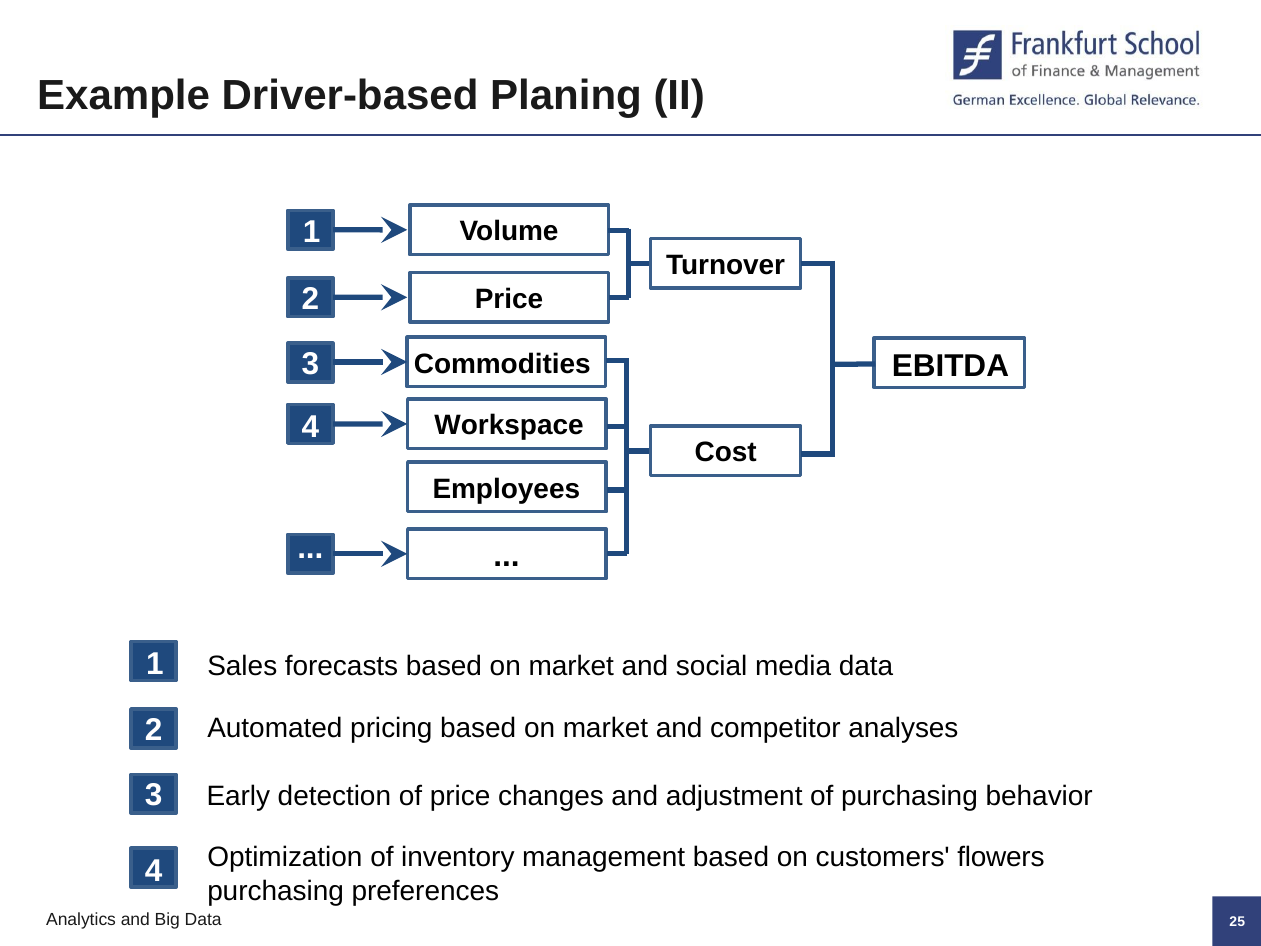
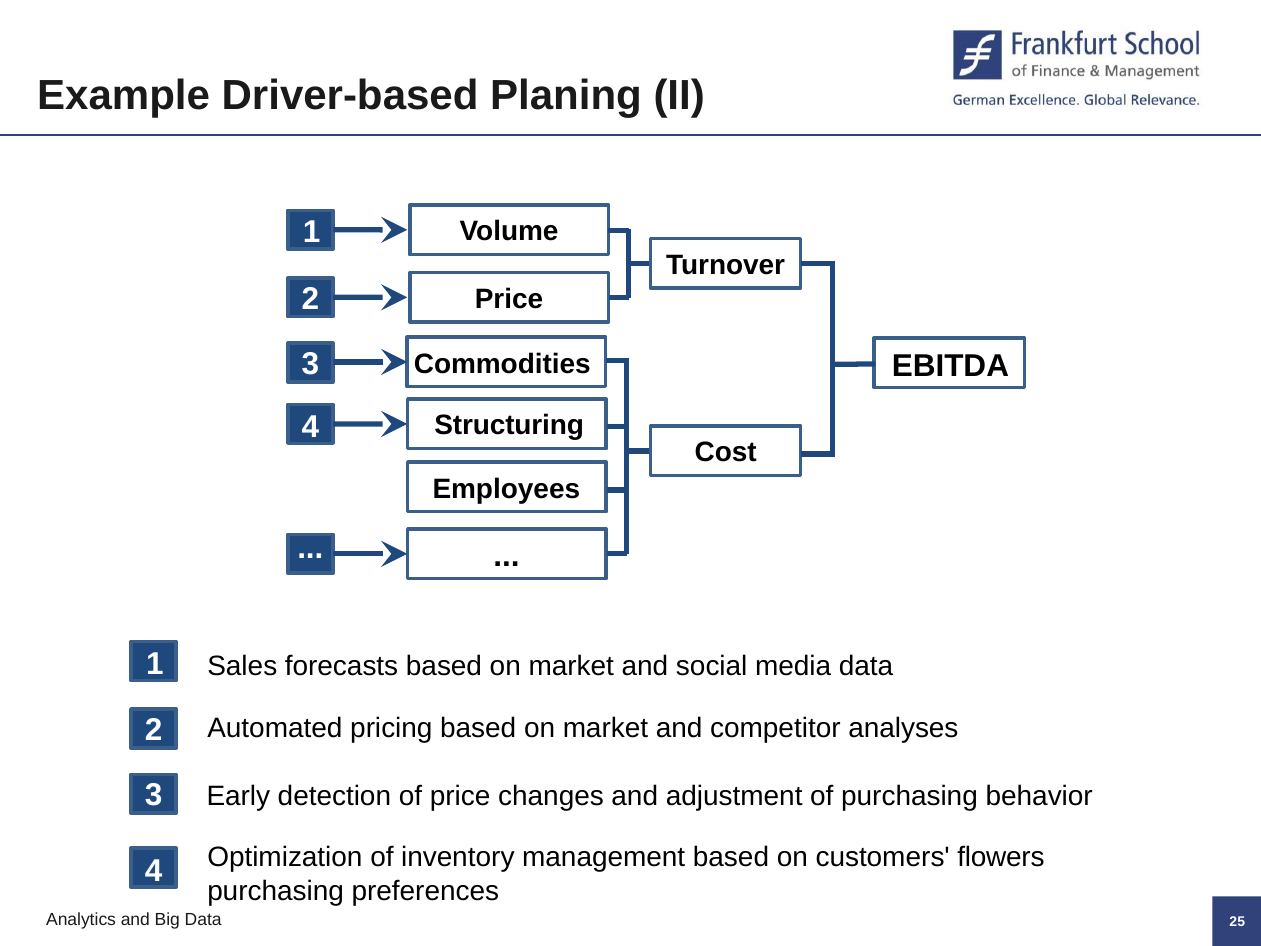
Workspace: Workspace -> Structuring
